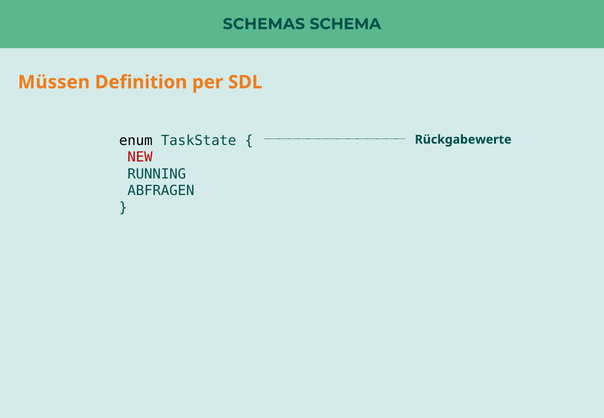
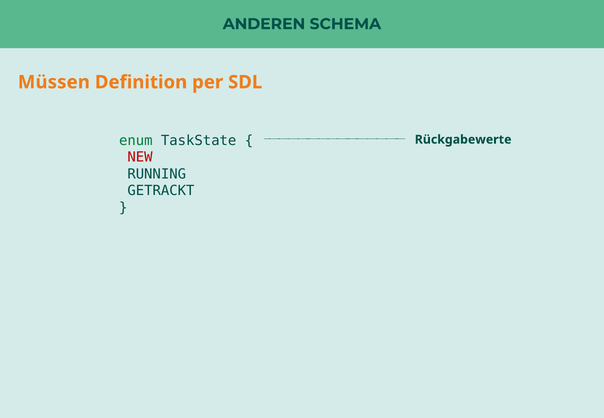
SCHEMAS: SCHEMAS -> ANDEREN
enum colour: black -> green
ABFRAGEN: ABFRAGEN -> GETRACKT
